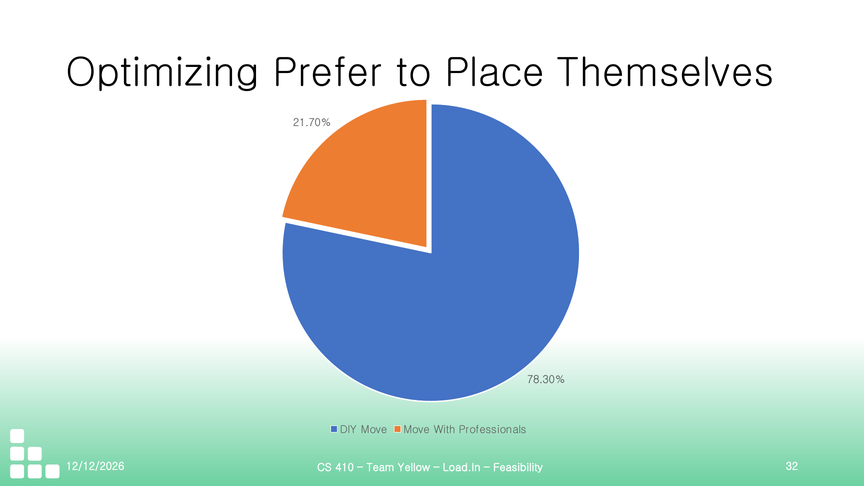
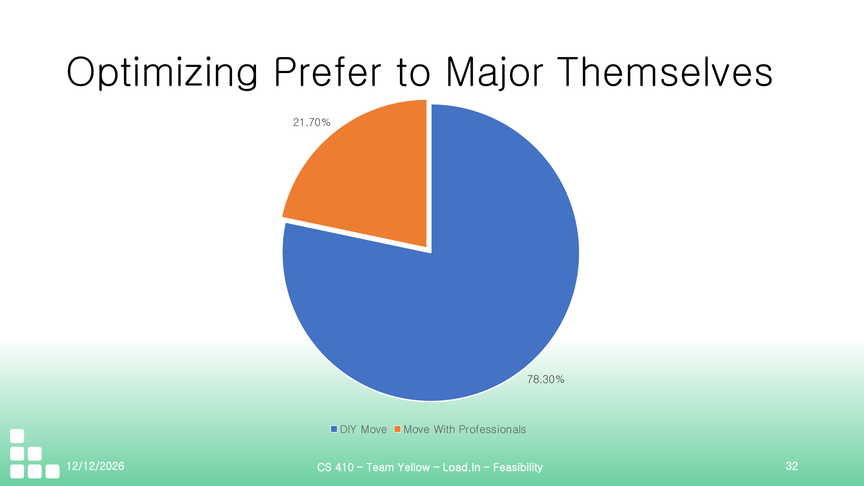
Place: Place -> Major
